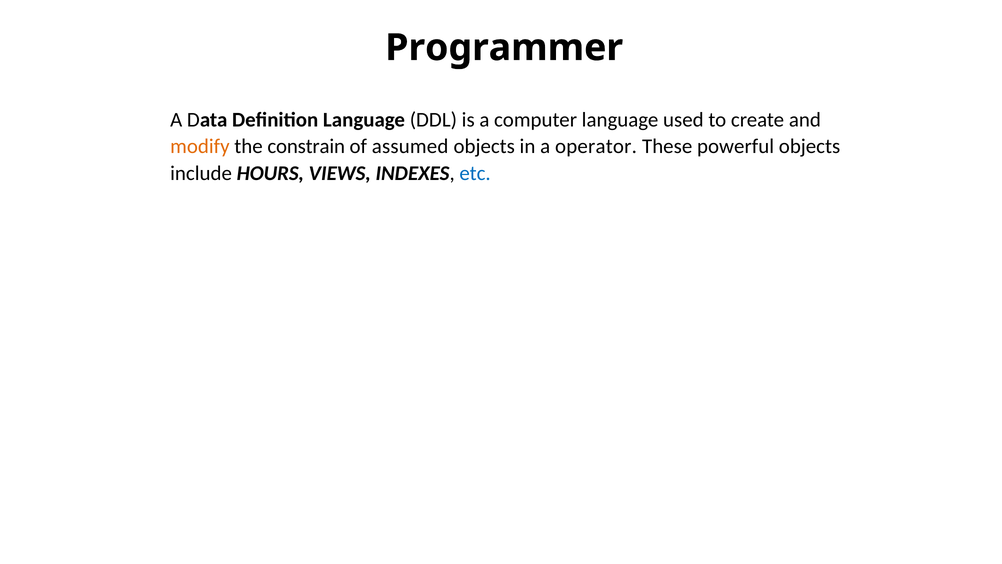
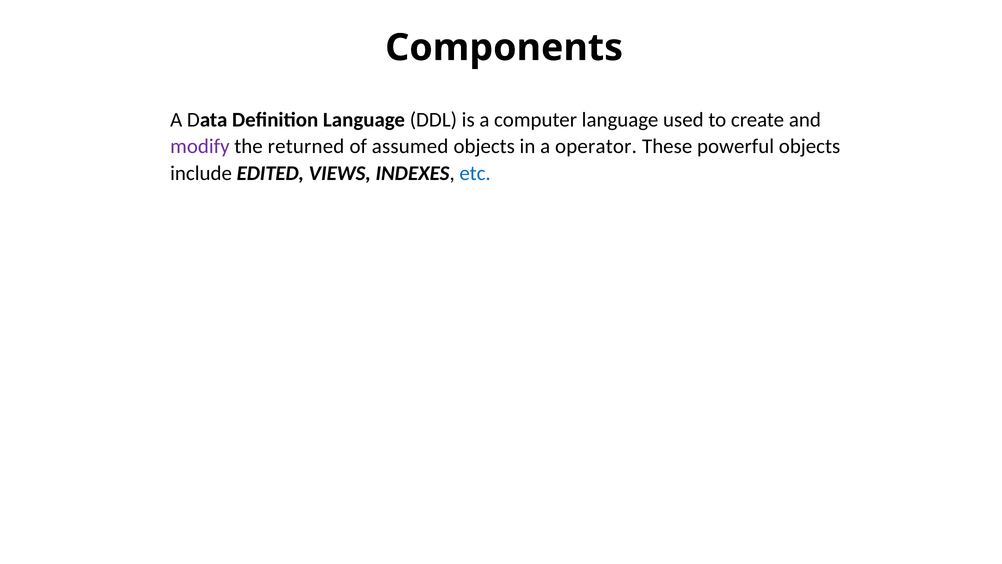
Programmer: Programmer -> Components
modify colour: orange -> purple
constrain: constrain -> returned
HOURS: HOURS -> EDITED
